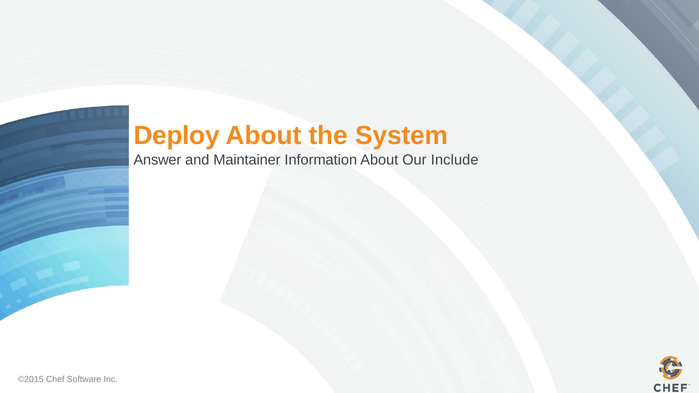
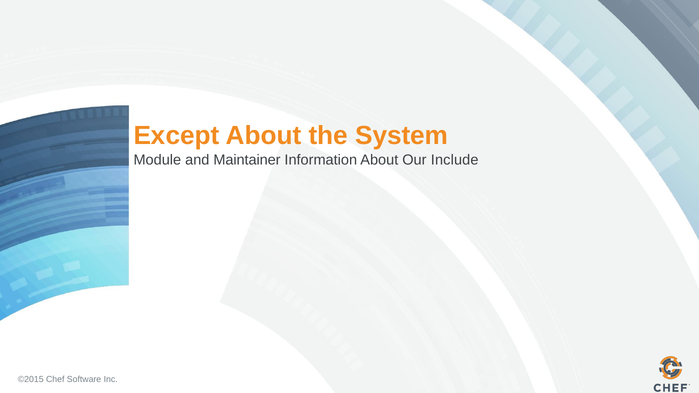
Deploy: Deploy -> Except
Answer: Answer -> Module
